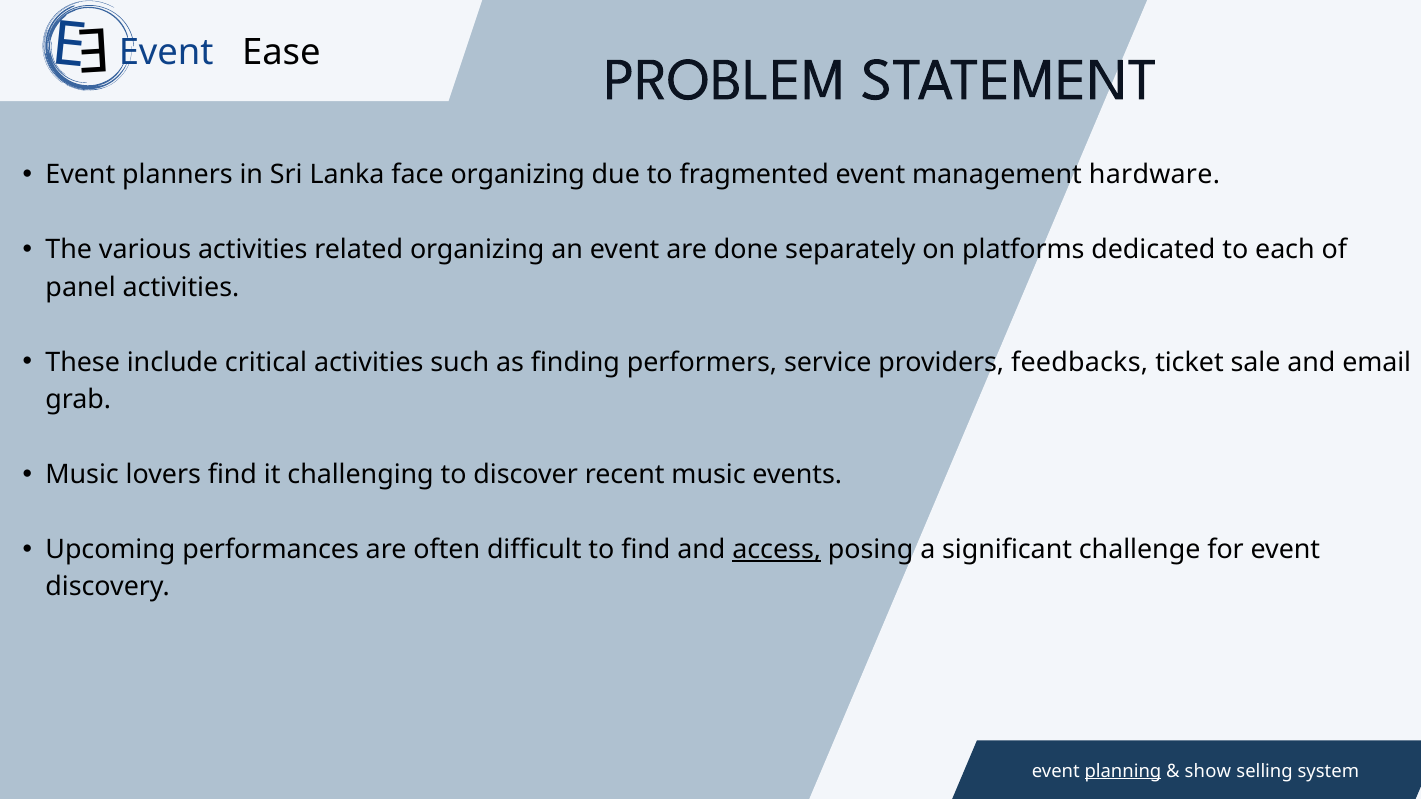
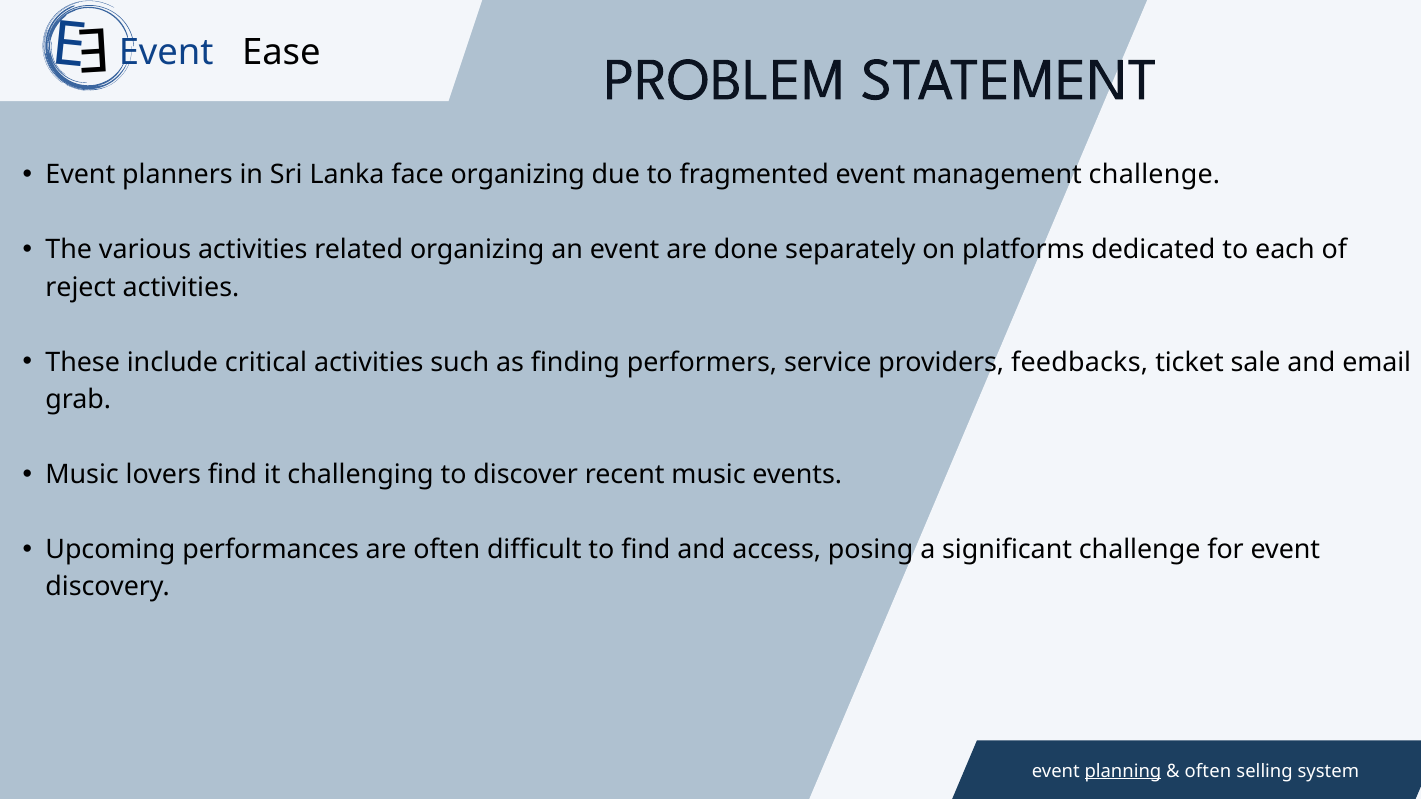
management hardware: hardware -> challenge
panel: panel -> reject
access underline: present -> none
show at (1208, 771): show -> often
